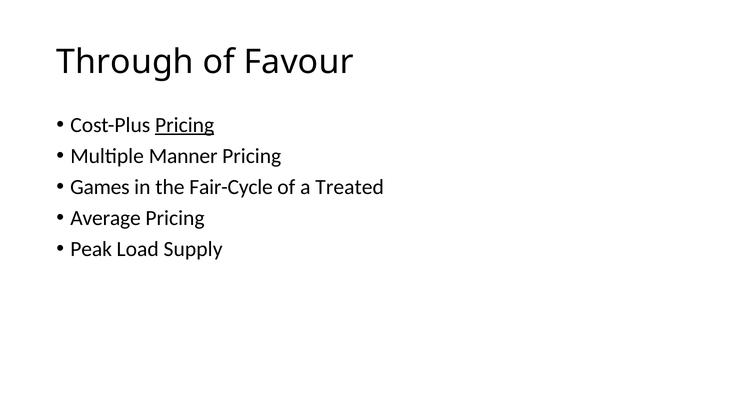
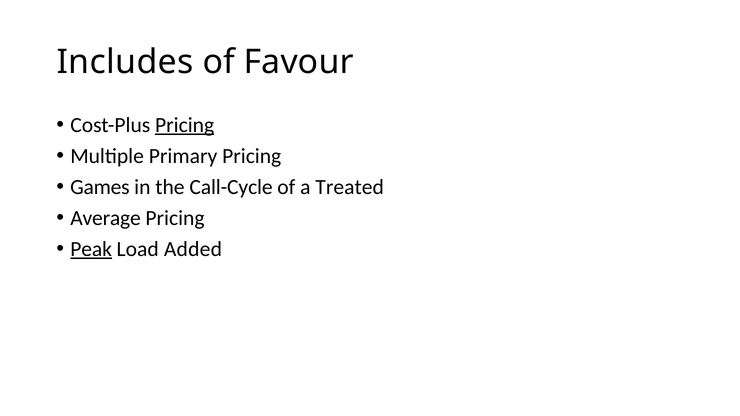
Through: Through -> Includes
Manner: Manner -> Primary
Fair-Cycle: Fair-Cycle -> Call-Cycle
Peak underline: none -> present
Supply: Supply -> Added
